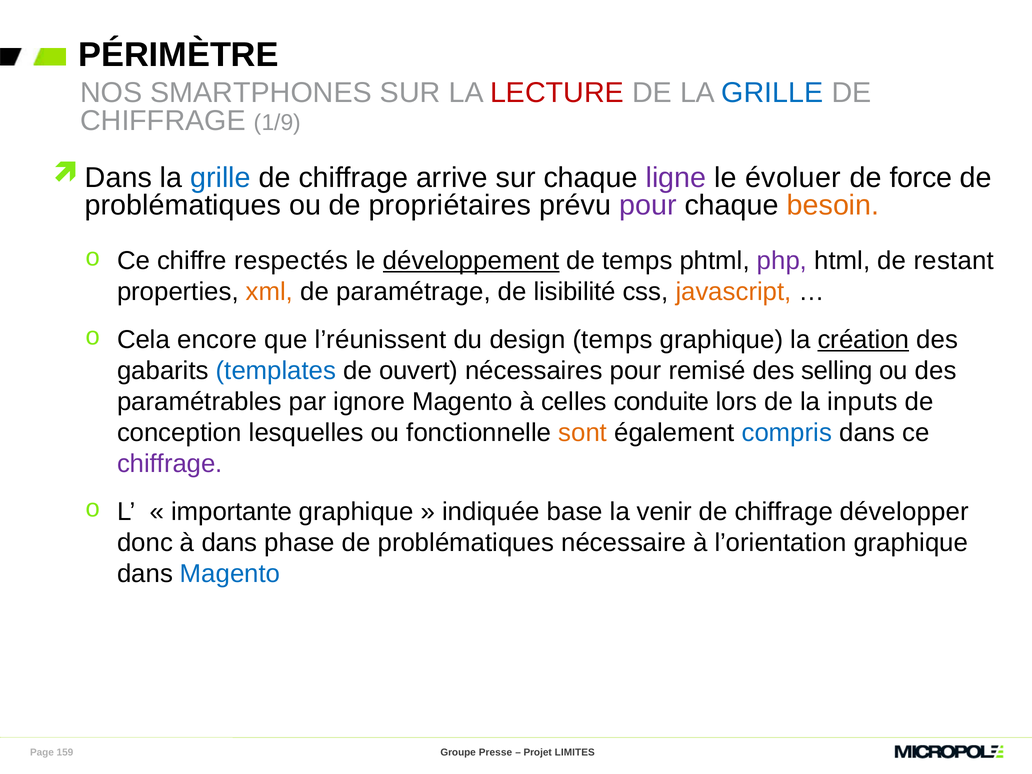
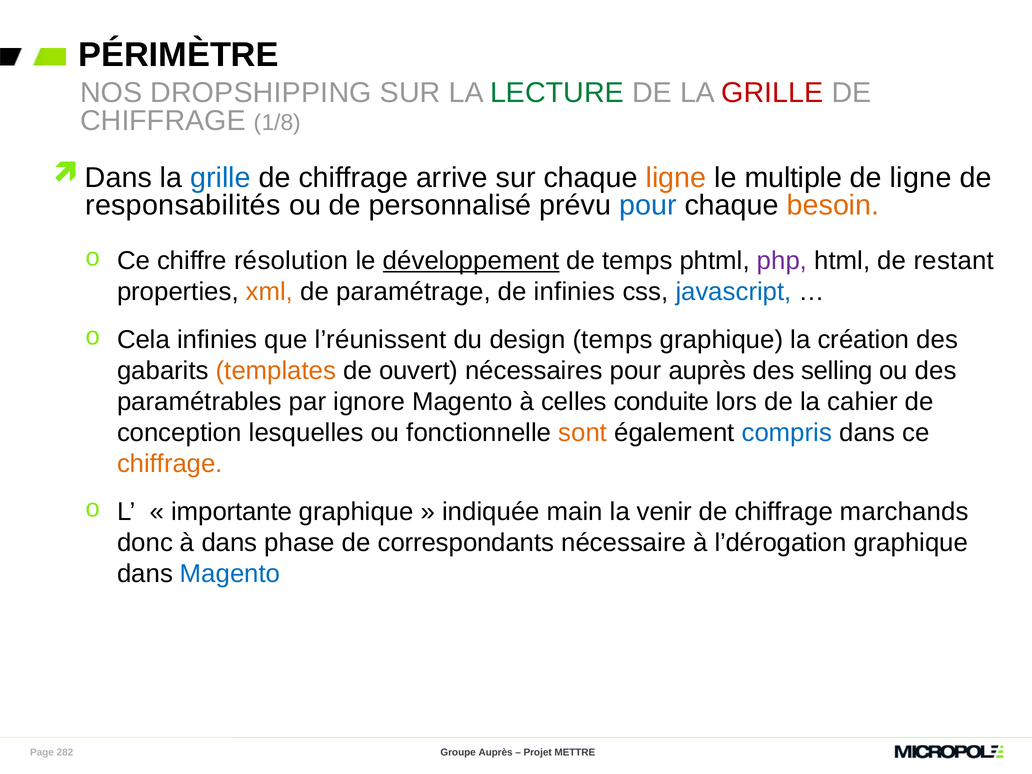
SMARTPHONES: SMARTPHONES -> DROPSHIPPING
LECTURE colour: red -> green
GRILLE at (772, 93) colour: blue -> red
1/9: 1/9 -> 1/8
ligne at (676, 178) colour: purple -> orange
évoluer: évoluer -> multiple
de force: force -> ligne
problématiques at (183, 205): problématiques -> responsabilités
propriétaires: propriétaires -> personnalisé
pour at (648, 205) colour: purple -> blue
respectés: respectés -> résolution
de lisibilité: lisibilité -> infinies
javascript colour: orange -> blue
Cela encore: encore -> infinies
création underline: present -> none
templates colour: blue -> orange
pour remisé: remisé -> auprès
inputs: inputs -> cahier
chiffrage at (170, 464) colour: purple -> orange
base: base -> main
développer: développer -> marchands
phase de problématiques: problématiques -> correspondants
l’orientation: l’orientation -> l’dérogation
159: 159 -> 282
Groupe Presse: Presse -> Auprès
LIMITES: LIMITES -> METTRE
